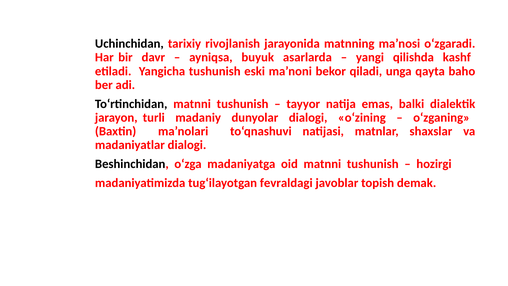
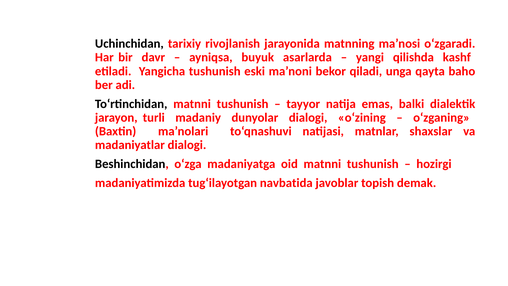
fevraldagi: fevraldagi -> navbatida
